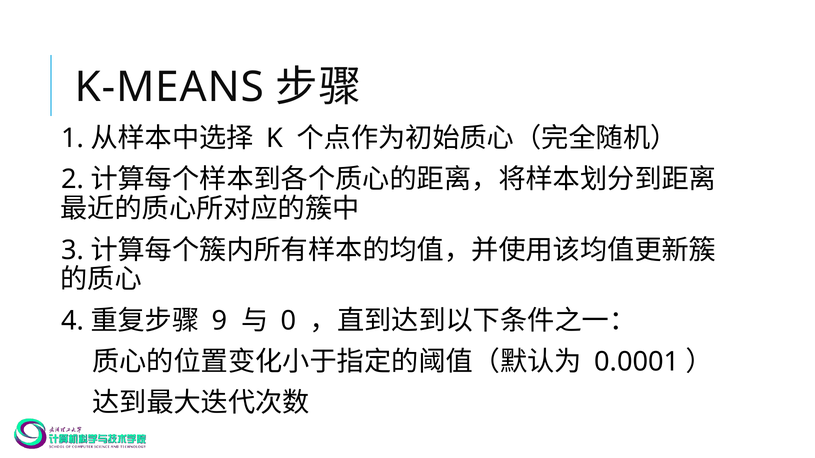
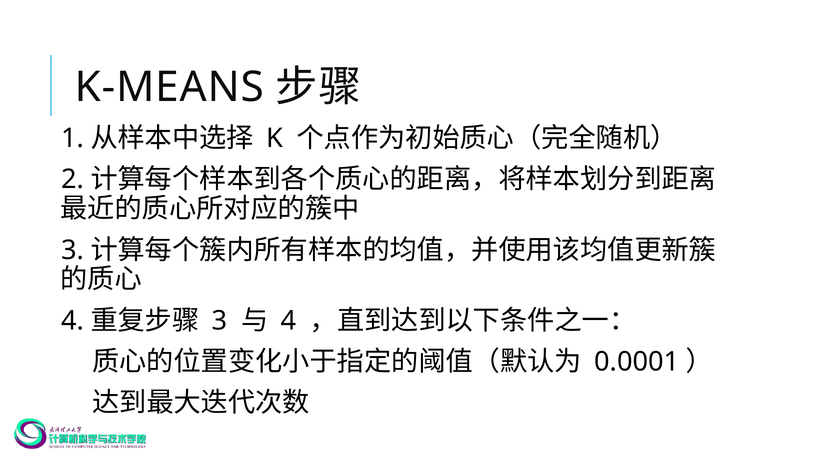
9 at (220, 321): 9 -> 3
0 at (289, 321): 0 -> 4
